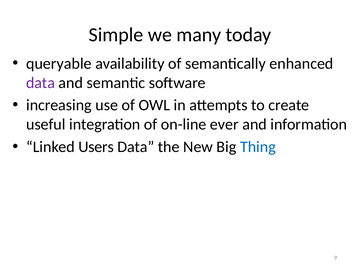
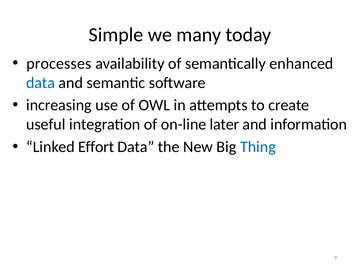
queryable: queryable -> processes
data at (41, 83) colour: purple -> blue
ever: ever -> later
Users: Users -> Effort
